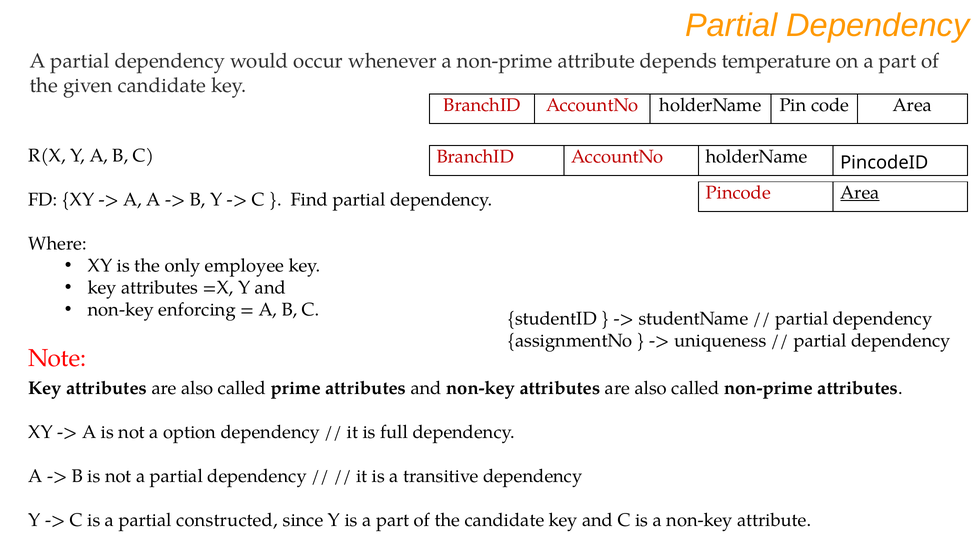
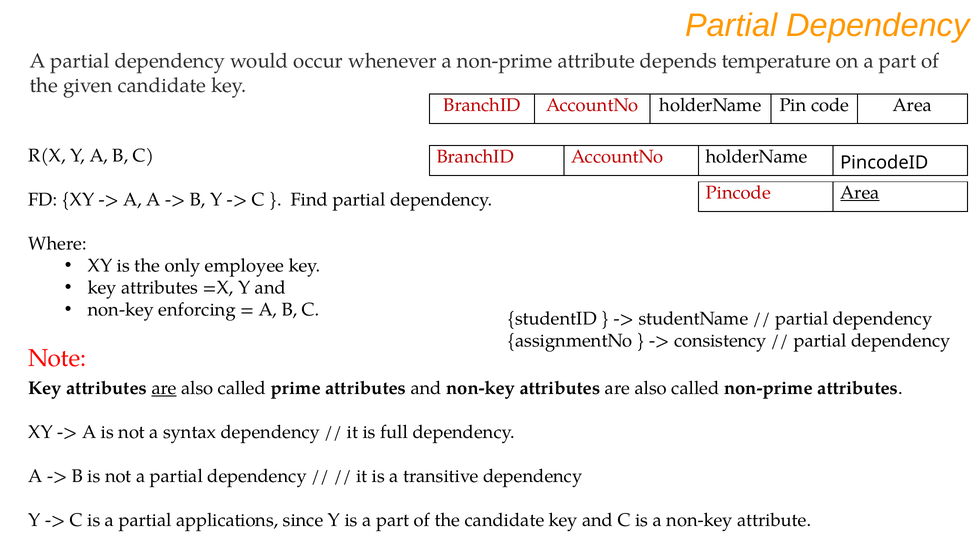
uniqueness: uniqueness -> consistency
are at (164, 388) underline: none -> present
option: option -> syntax
constructed: constructed -> applications
